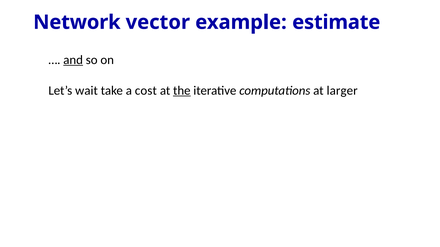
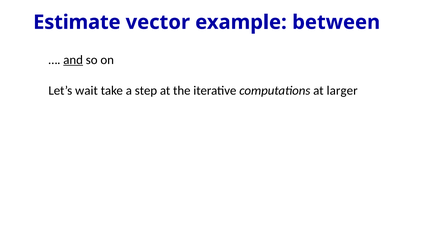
Network: Network -> Estimate
estimate: estimate -> between
cost: cost -> step
the underline: present -> none
